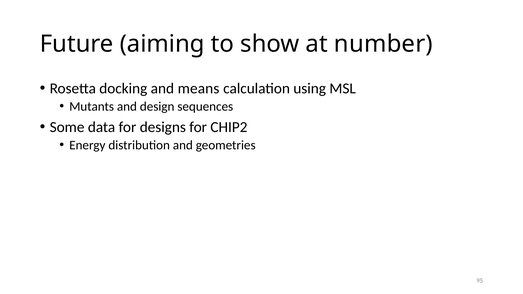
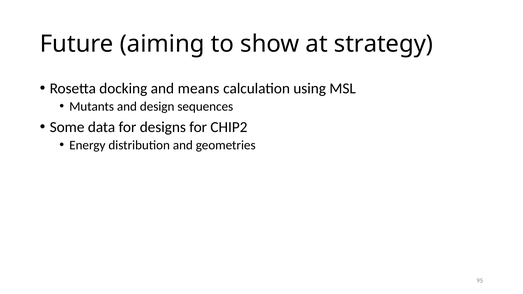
number: number -> strategy
